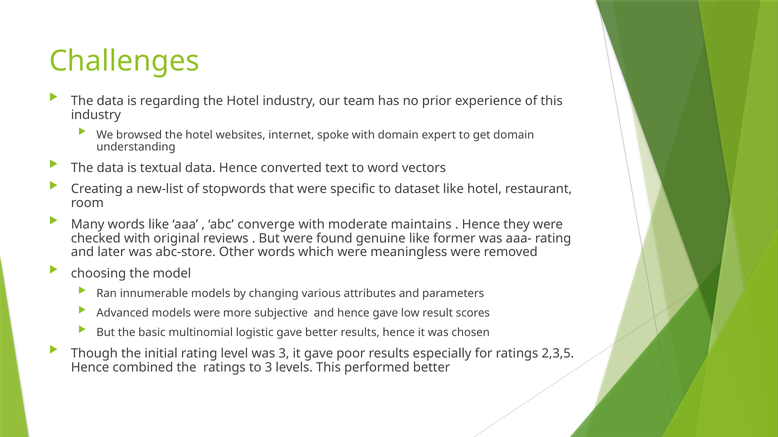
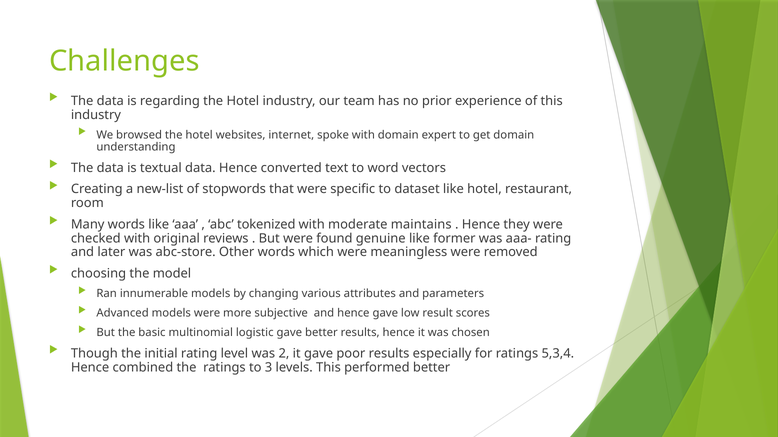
converge: converge -> tokenized
was 3: 3 -> 2
2,3,5: 2,3,5 -> 5,3,4
